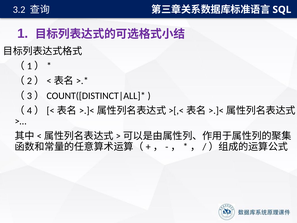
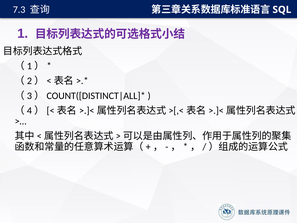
3.2: 3.2 -> 7.3
